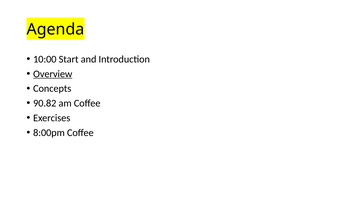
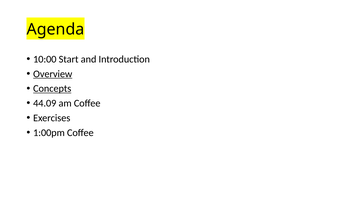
Concepts underline: none -> present
90.82: 90.82 -> 44.09
8:00pm: 8:00pm -> 1:00pm
